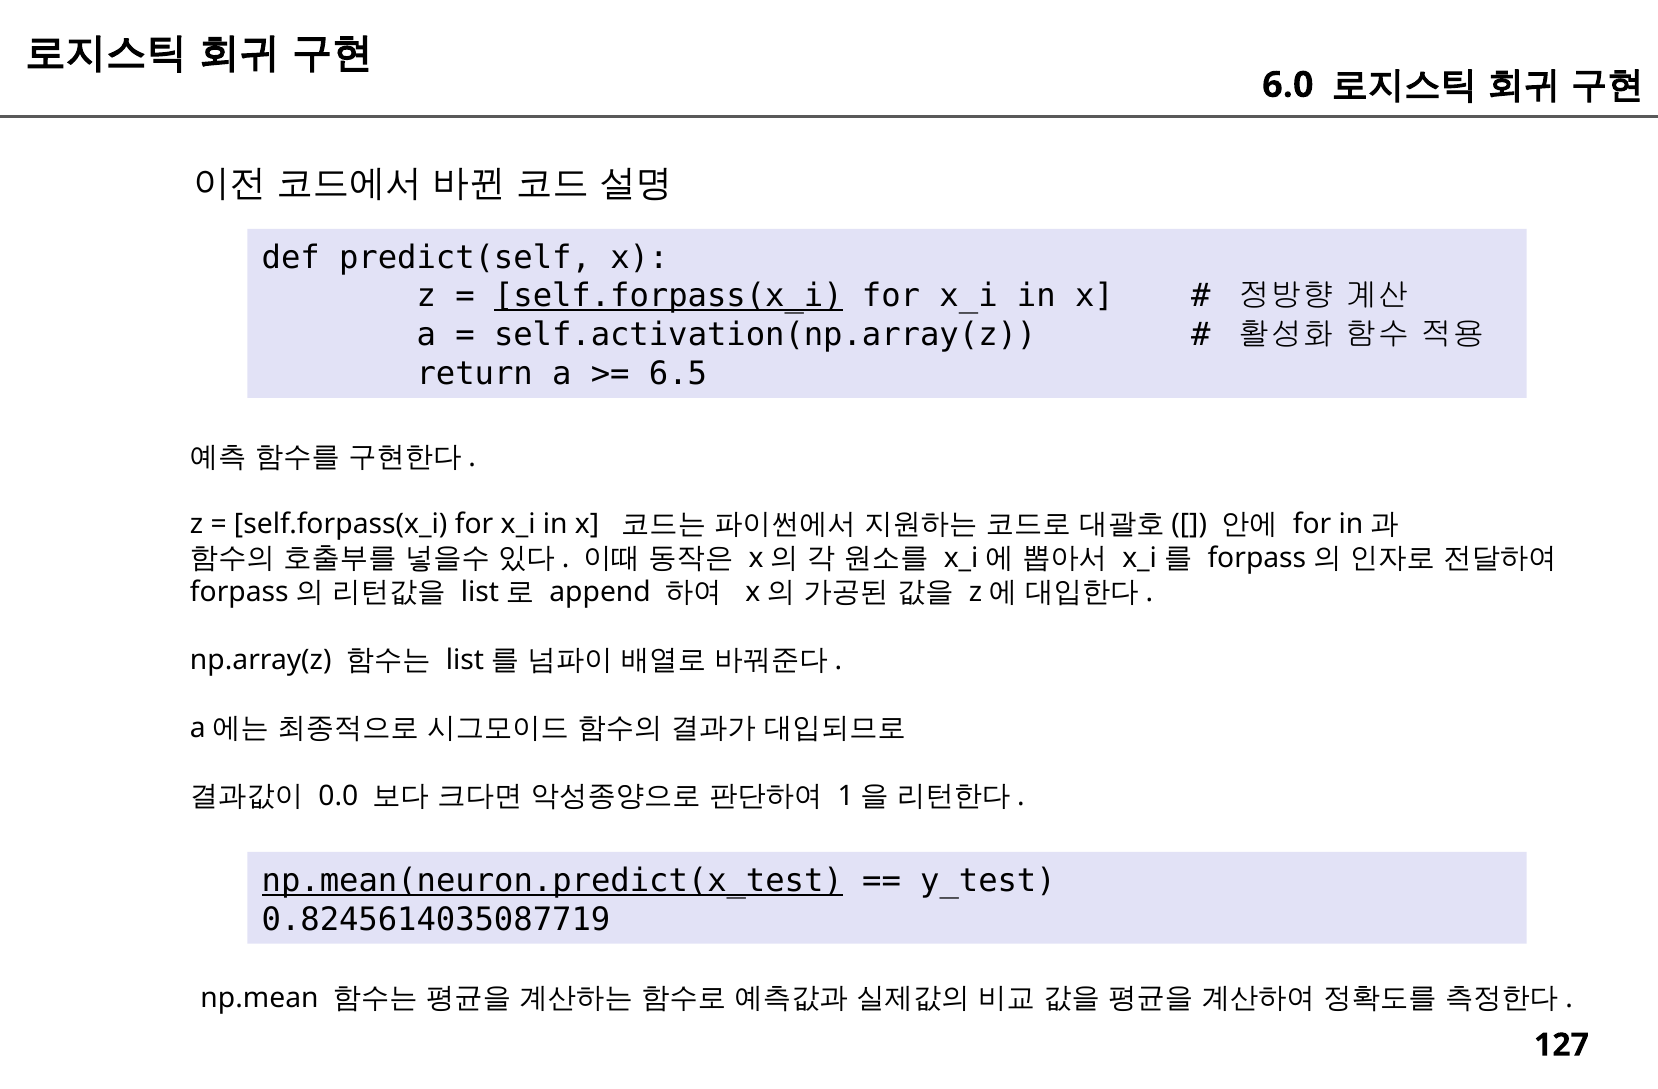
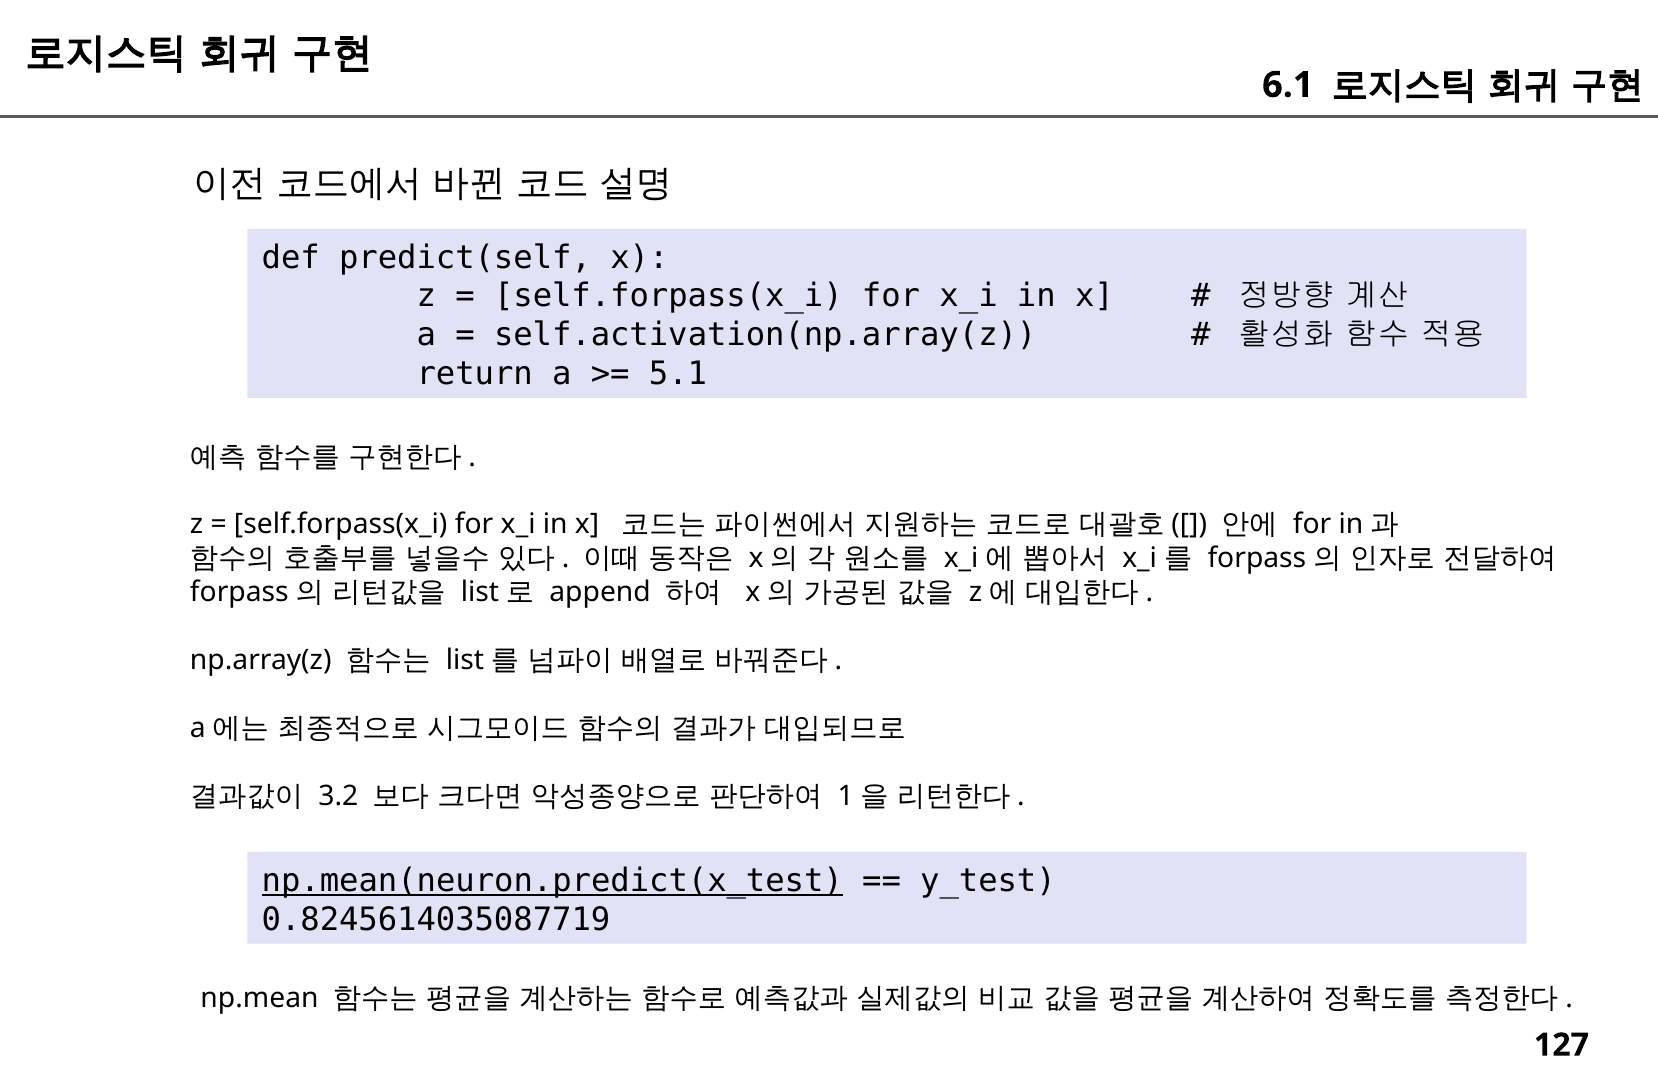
6.0: 6.0 -> 6.1
self.forpass(x_i at (668, 296) underline: present -> none
6.5: 6.5 -> 5.1
0.0: 0.0 -> 3.2
